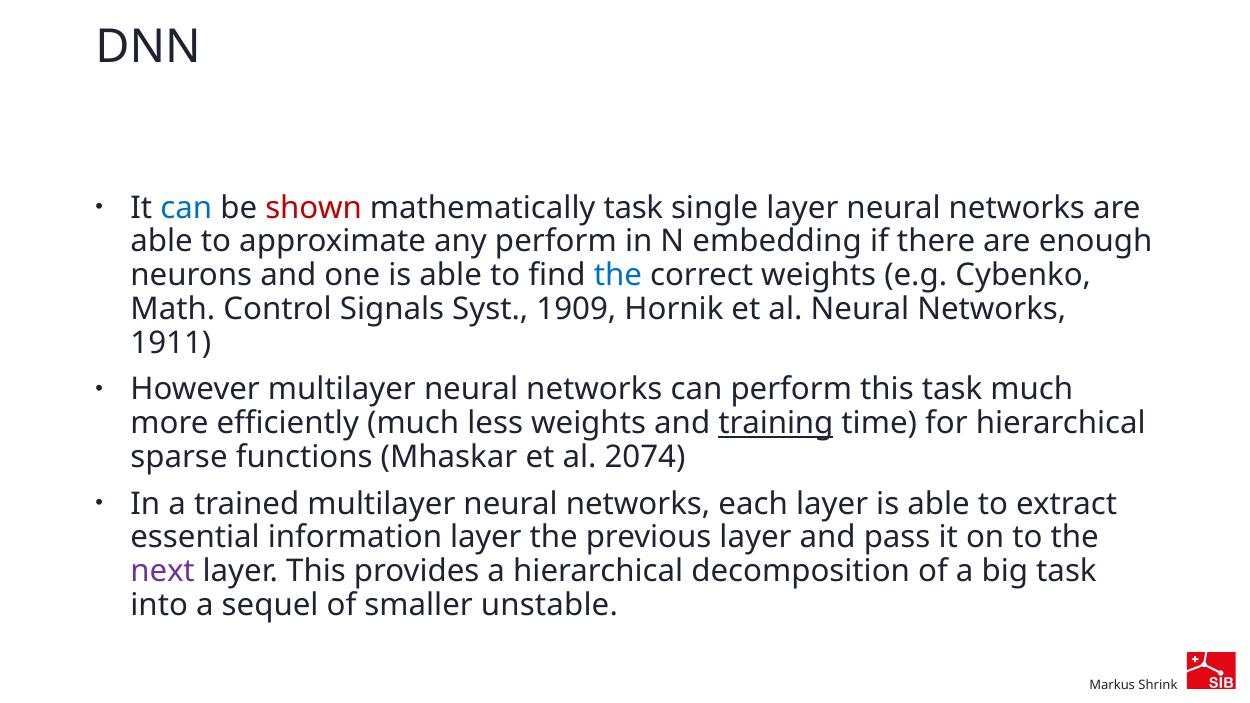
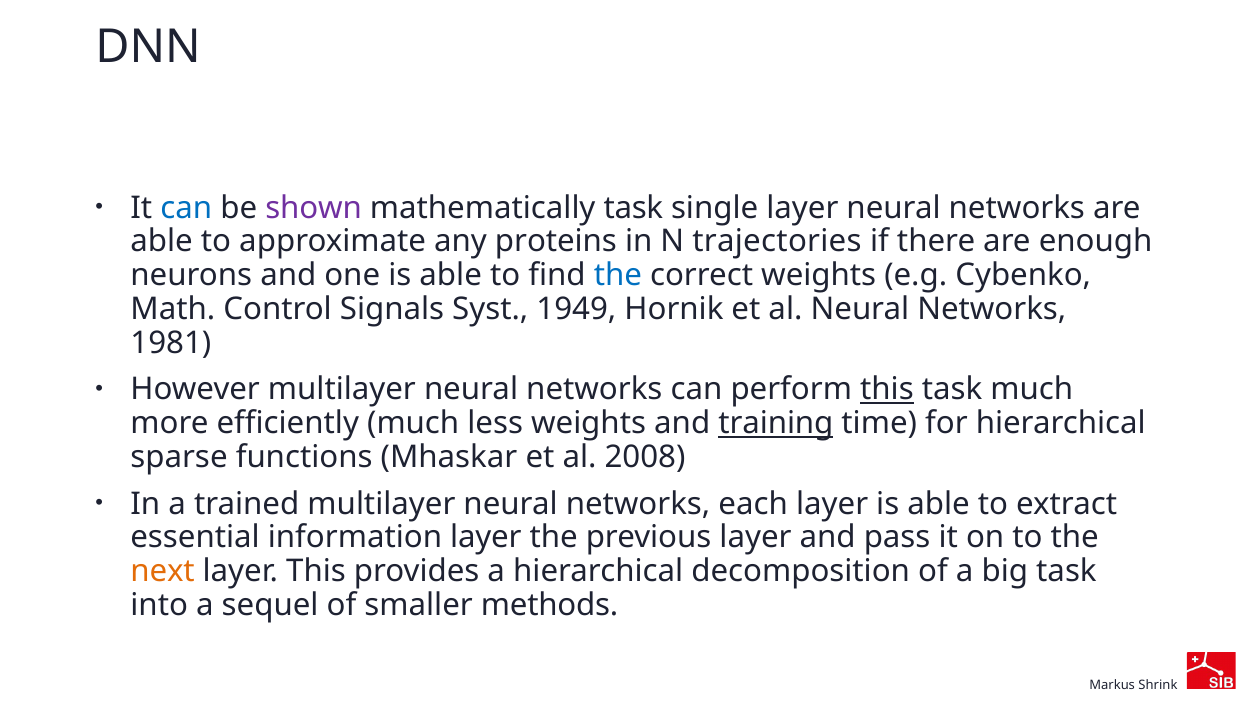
shown colour: red -> purple
any perform: perform -> proteins
embedding: embedding -> trajectories
1909: 1909 -> 1949
1911: 1911 -> 1981
this at (887, 390) underline: none -> present
2074: 2074 -> 2008
next colour: purple -> orange
unstable: unstable -> methods
